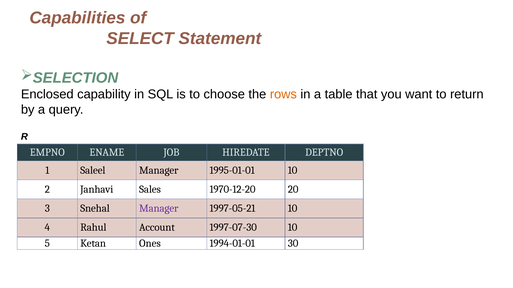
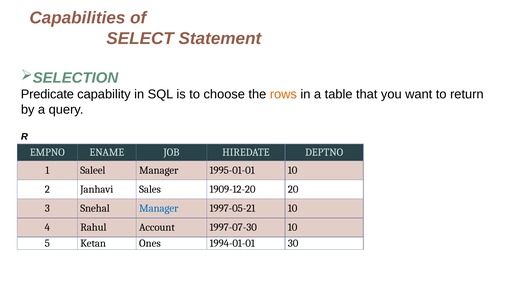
Enclosed: Enclosed -> Predicate
1970-12-20: 1970-12-20 -> 1909-12-20
Manager at (159, 209) colour: purple -> blue
